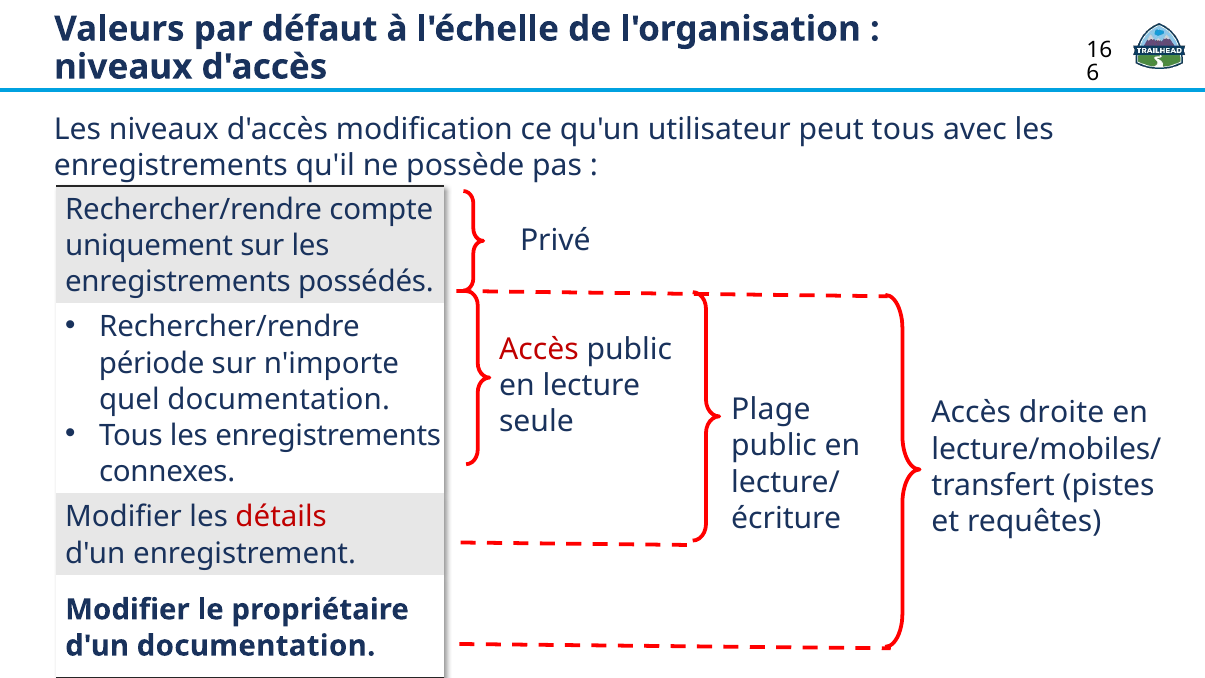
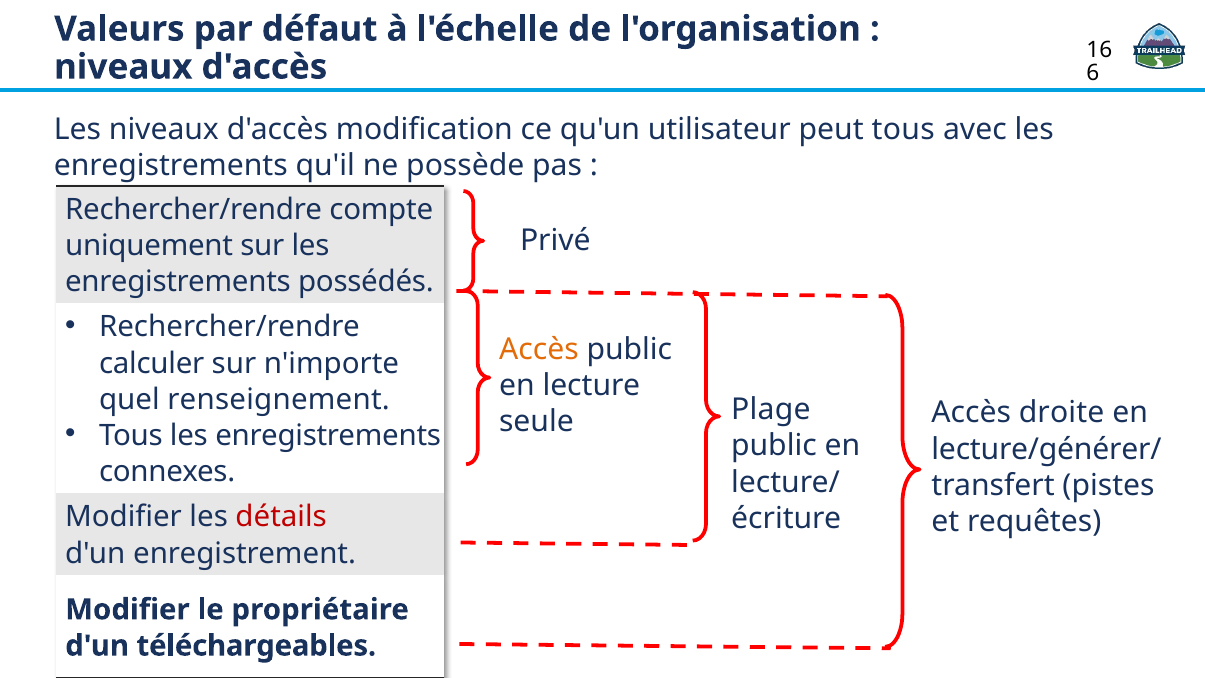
Accès at (539, 349) colour: red -> orange
période: période -> calculer
quel documentation: documentation -> renseignement
lecture/mobiles/: lecture/mobiles/ -> lecture/générer/
d'un documentation: documentation -> téléchargeables
